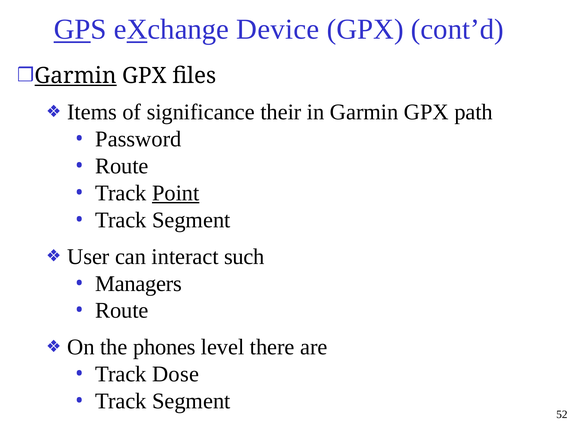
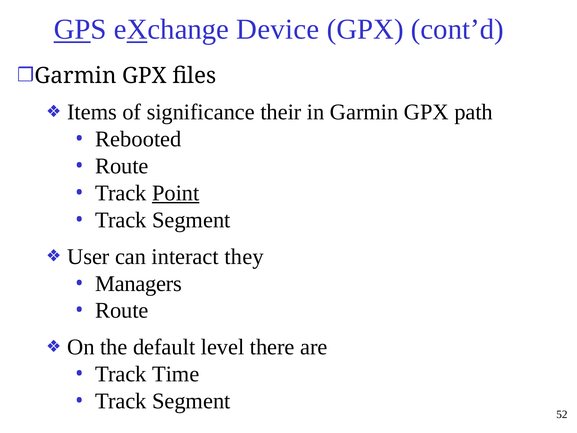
Garmin at (76, 76) underline: present -> none
Password: Password -> Rebooted
such: such -> they
phones: phones -> default
Dose: Dose -> Time
